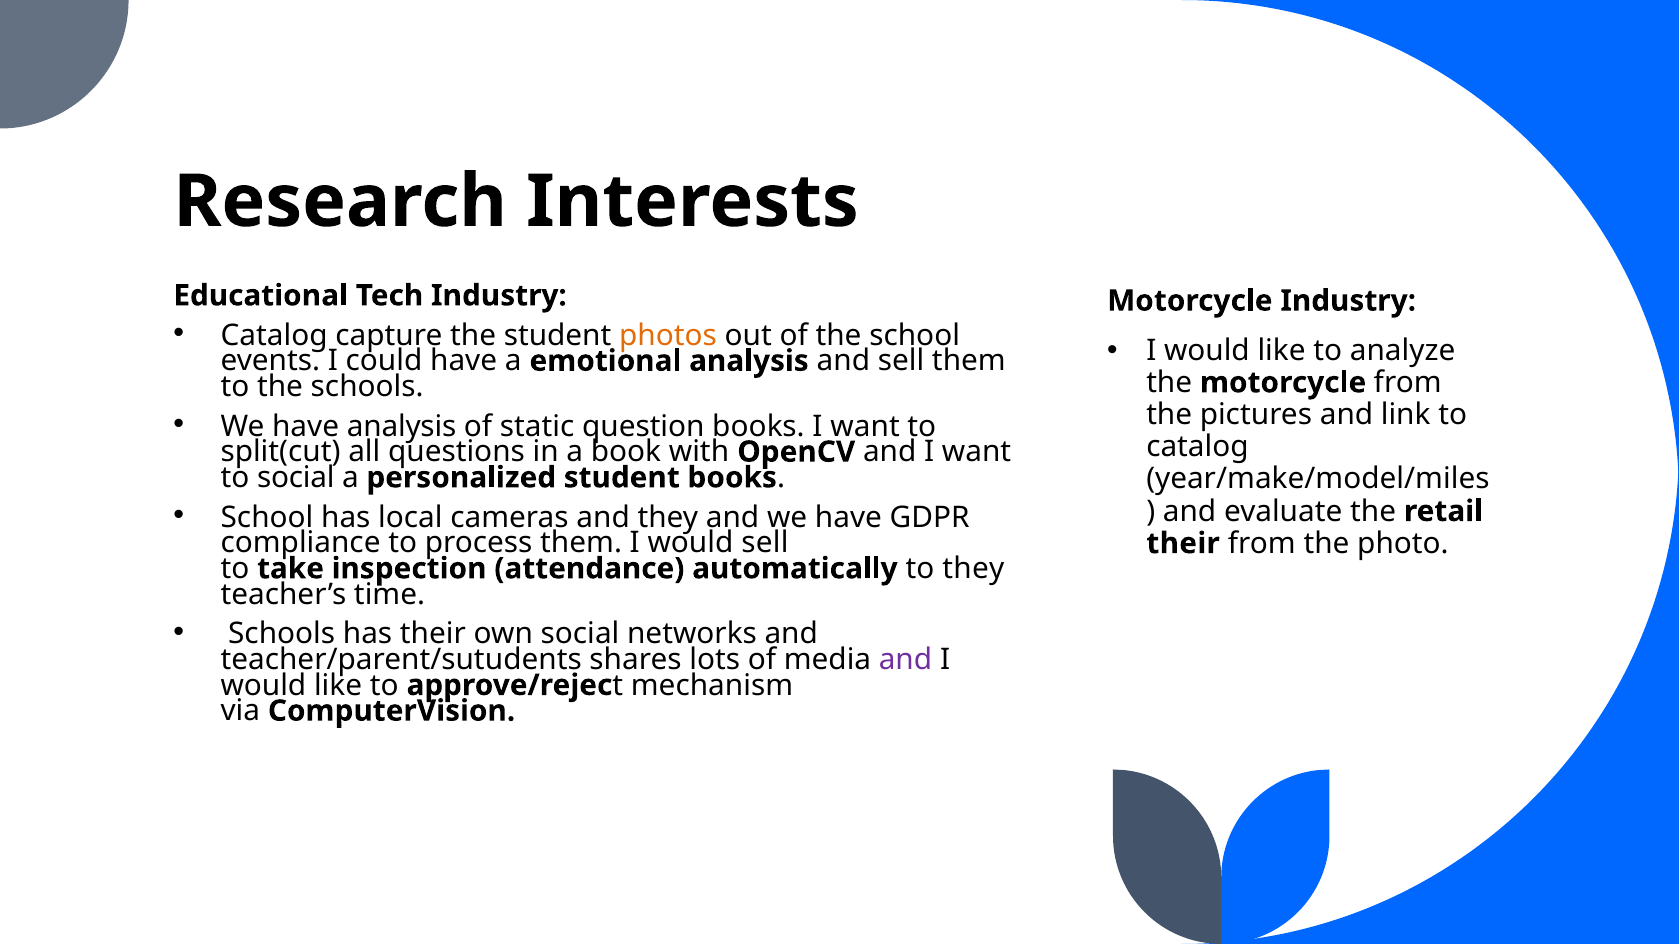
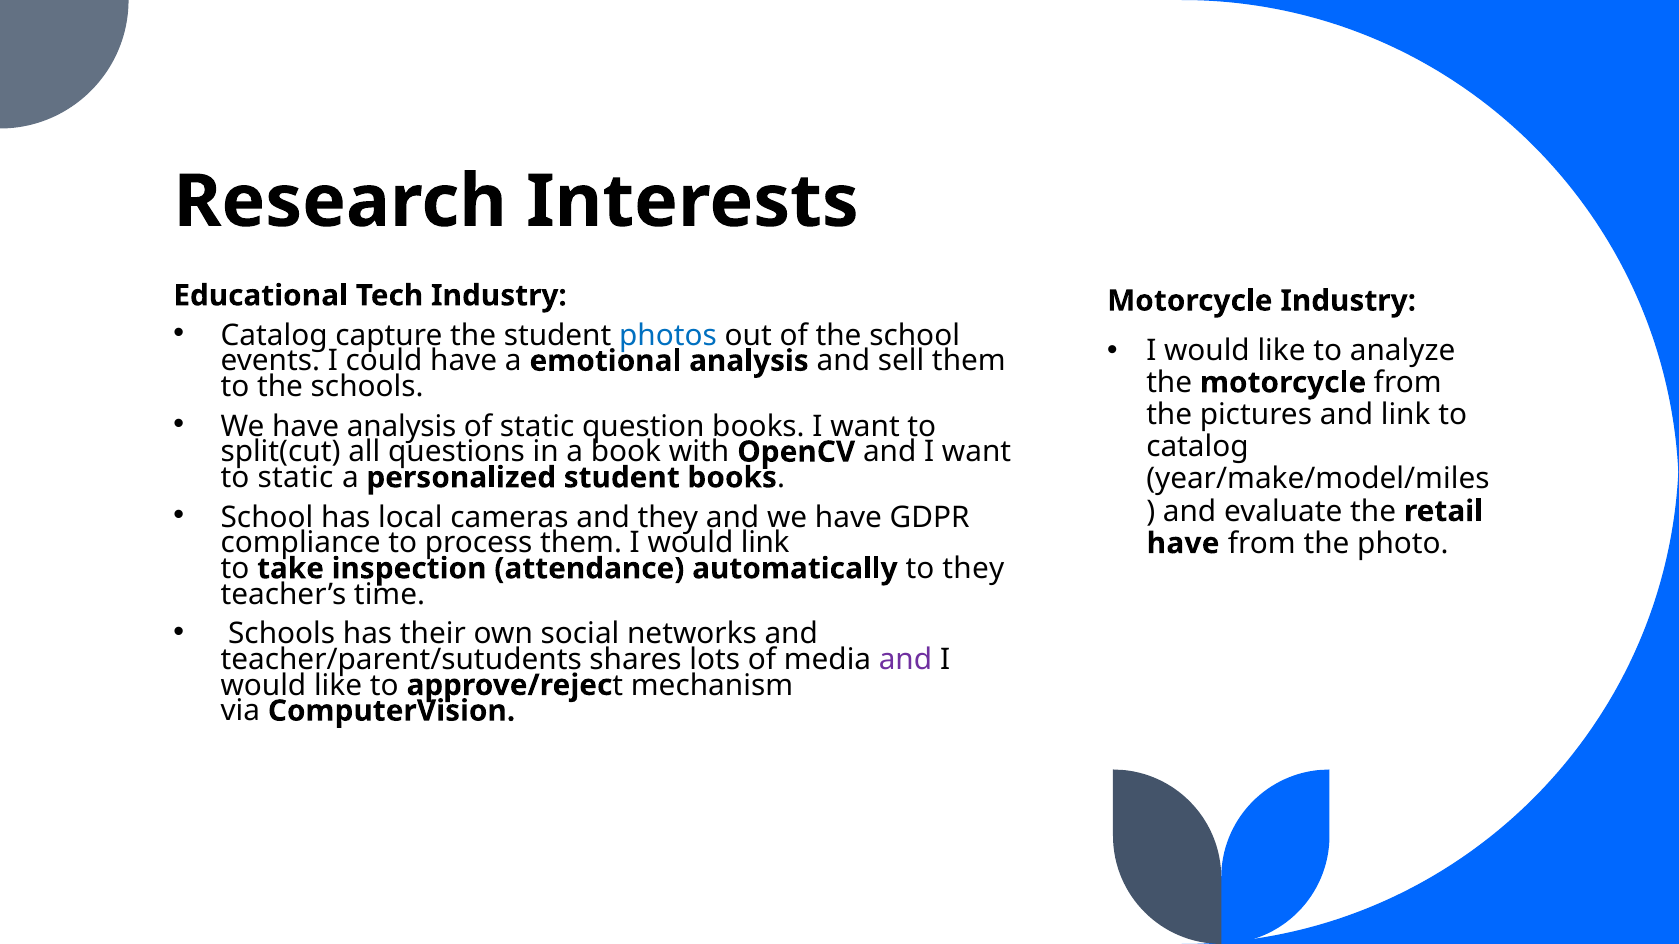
photos colour: orange -> blue
to social: social -> static
would sell: sell -> link
their at (1183, 544): their -> have
